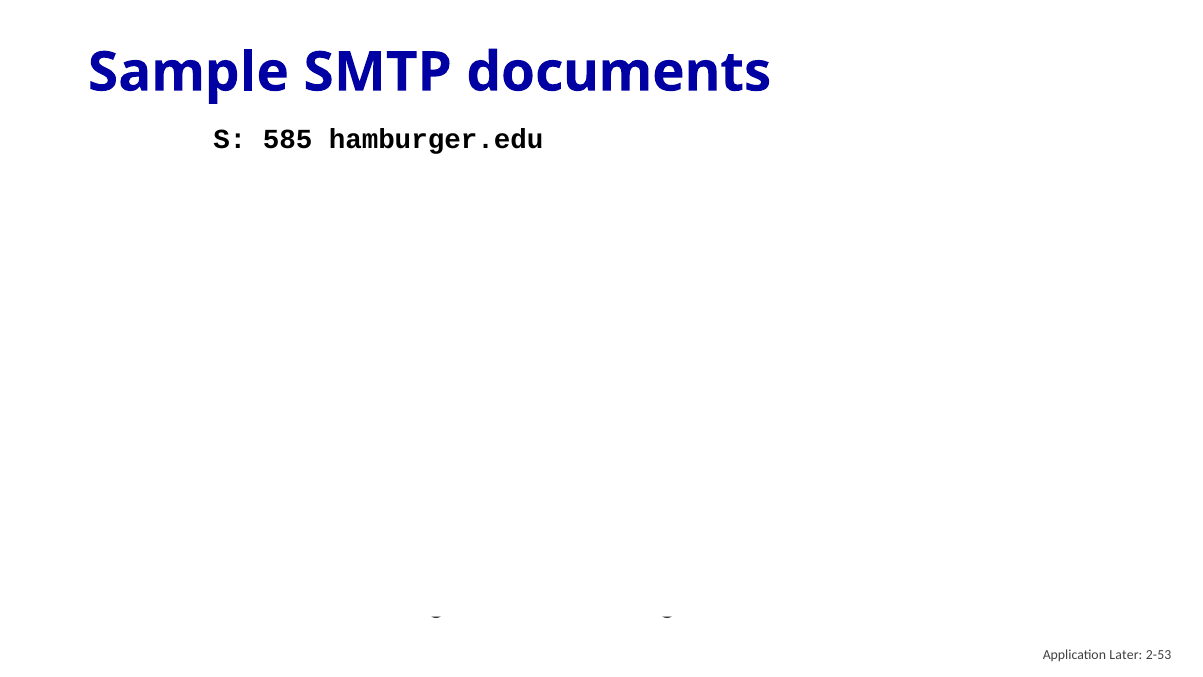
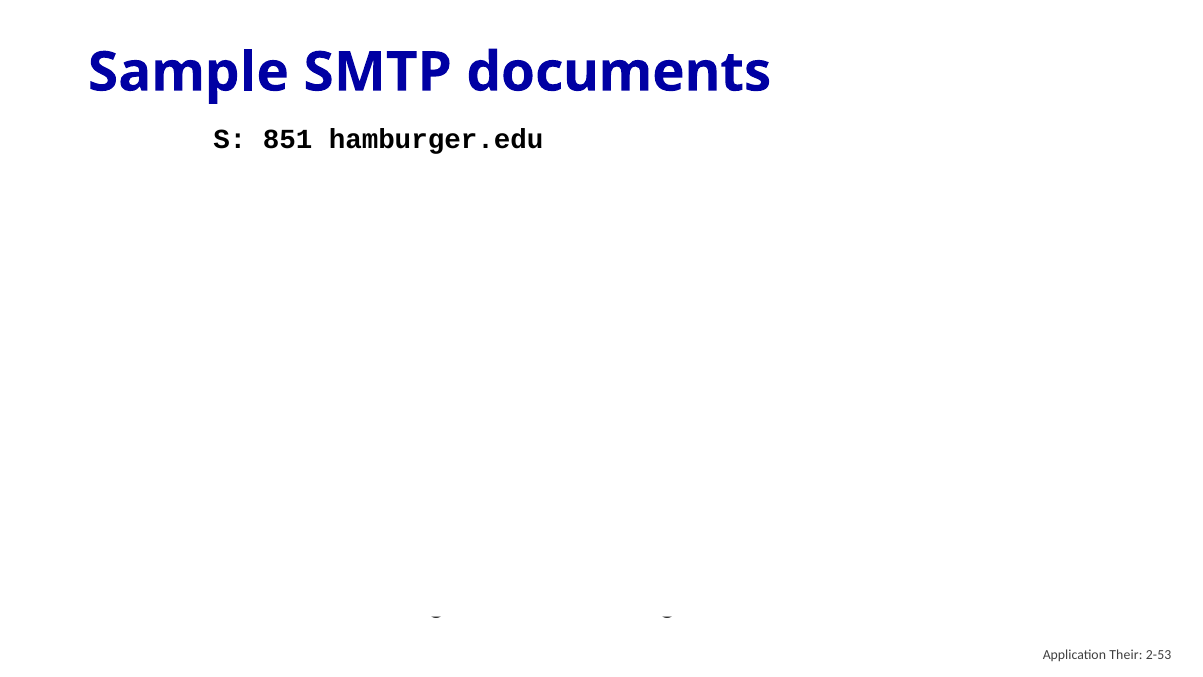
585: 585 -> 851
Later: Later -> Their
